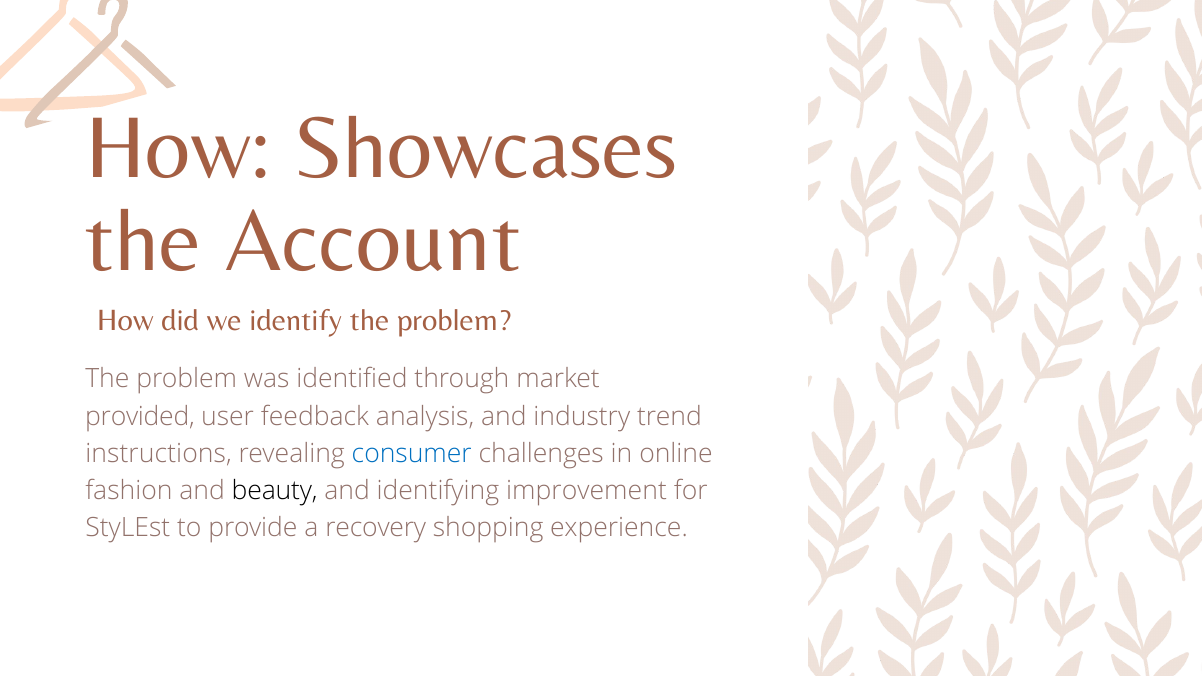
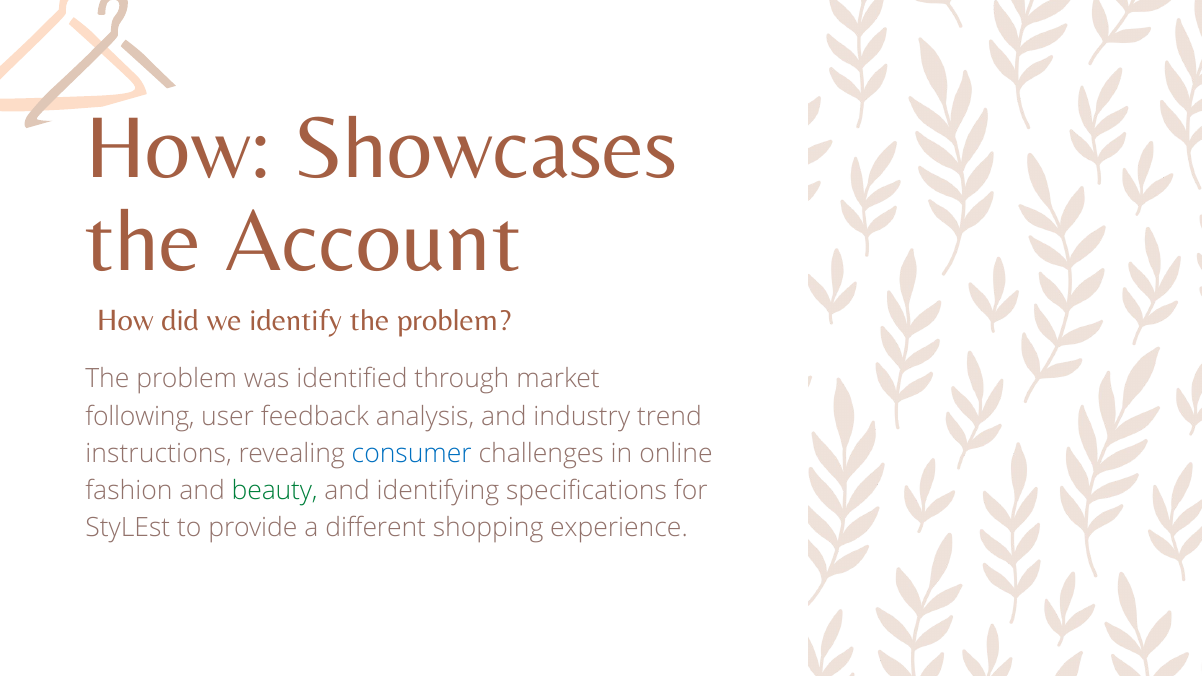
provided: provided -> following
beauty colour: black -> green
improvement: improvement -> specifications
recovery: recovery -> different
